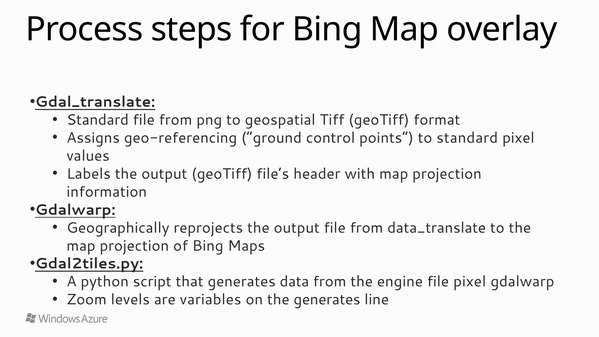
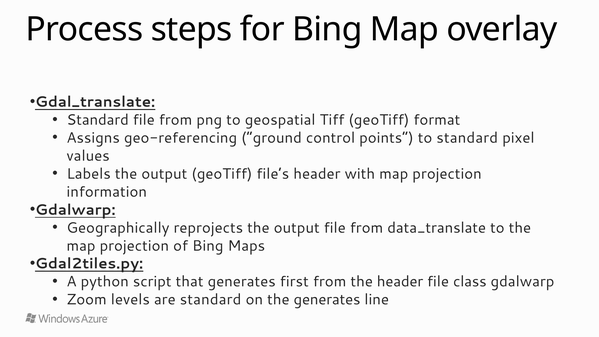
data: data -> first
the engine: engine -> header
file pixel: pixel -> class
are variables: variables -> standard
